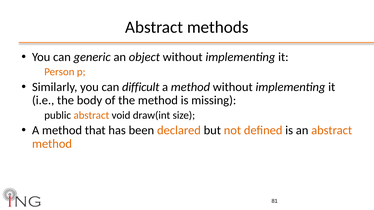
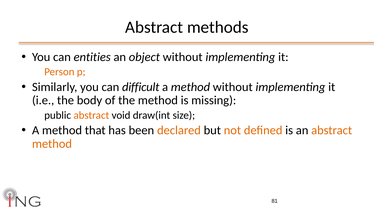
generic: generic -> entities
